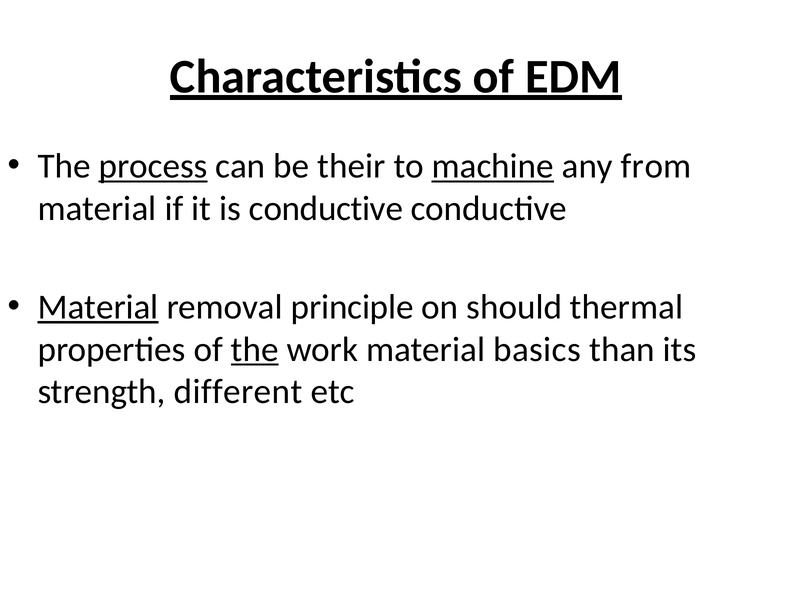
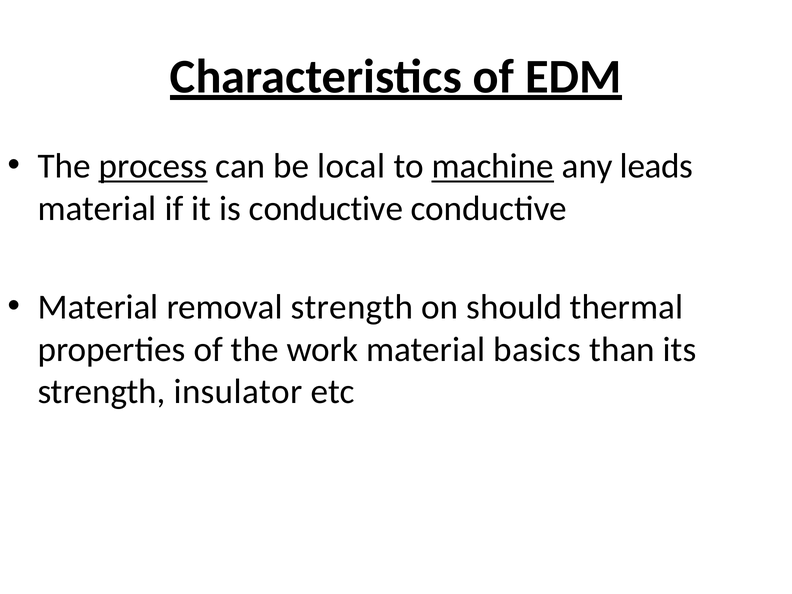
their: their -> local
from: from -> leads
Material at (98, 307) underline: present -> none
removal principle: principle -> strength
the at (255, 349) underline: present -> none
different: different -> insulator
